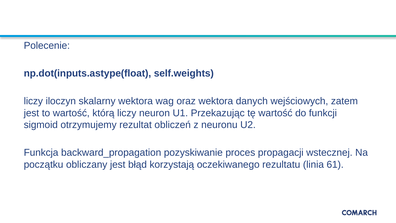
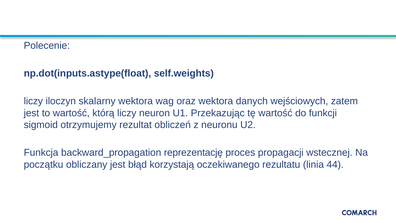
pozyskiwanie: pozyskiwanie -> reprezentację
61: 61 -> 44
